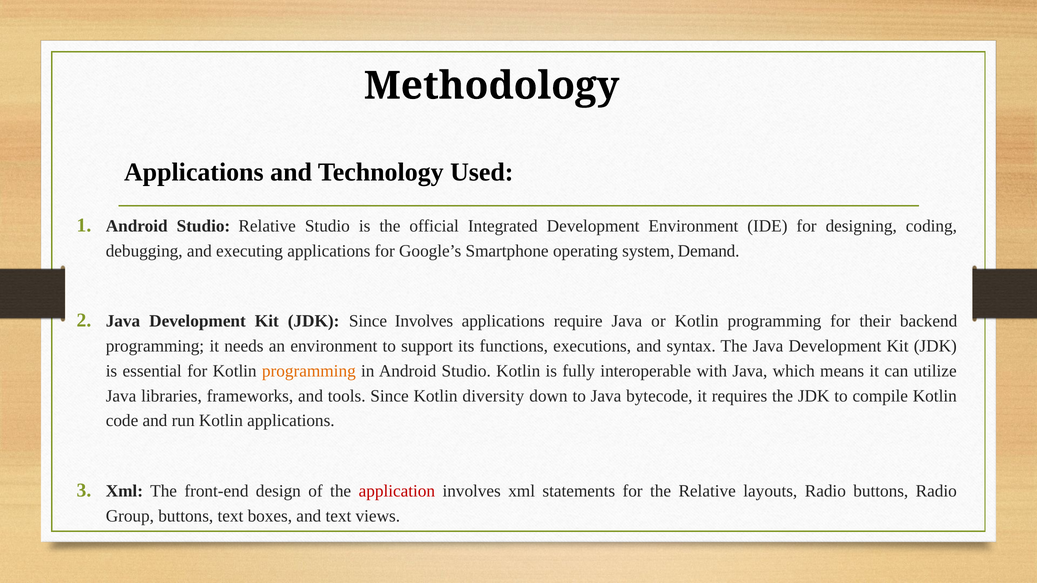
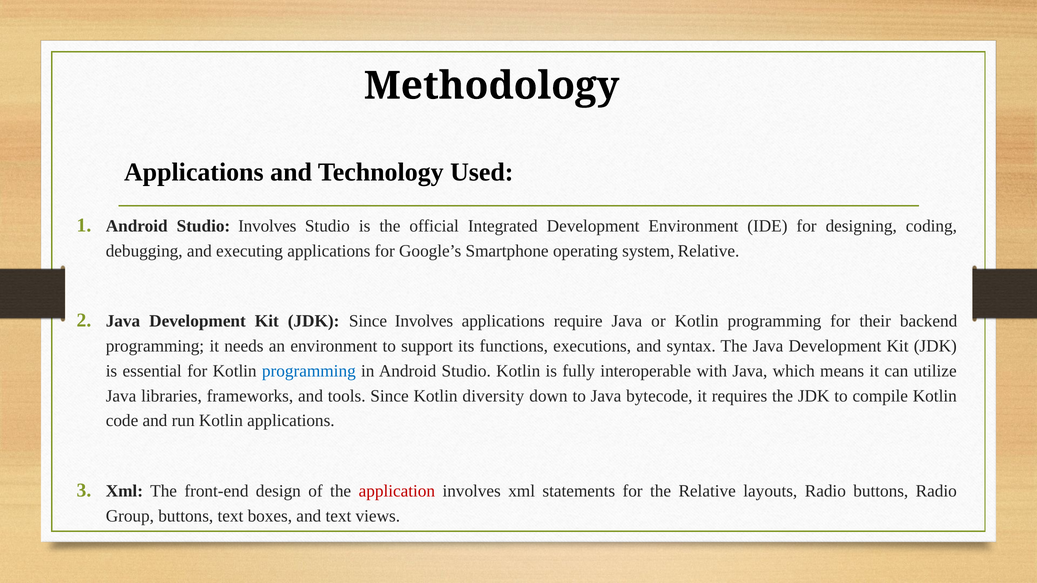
Studio Relative: Relative -> Involves
system Demand: Demand -> Relative
programming at (309, 371) colour: orange -> blue
